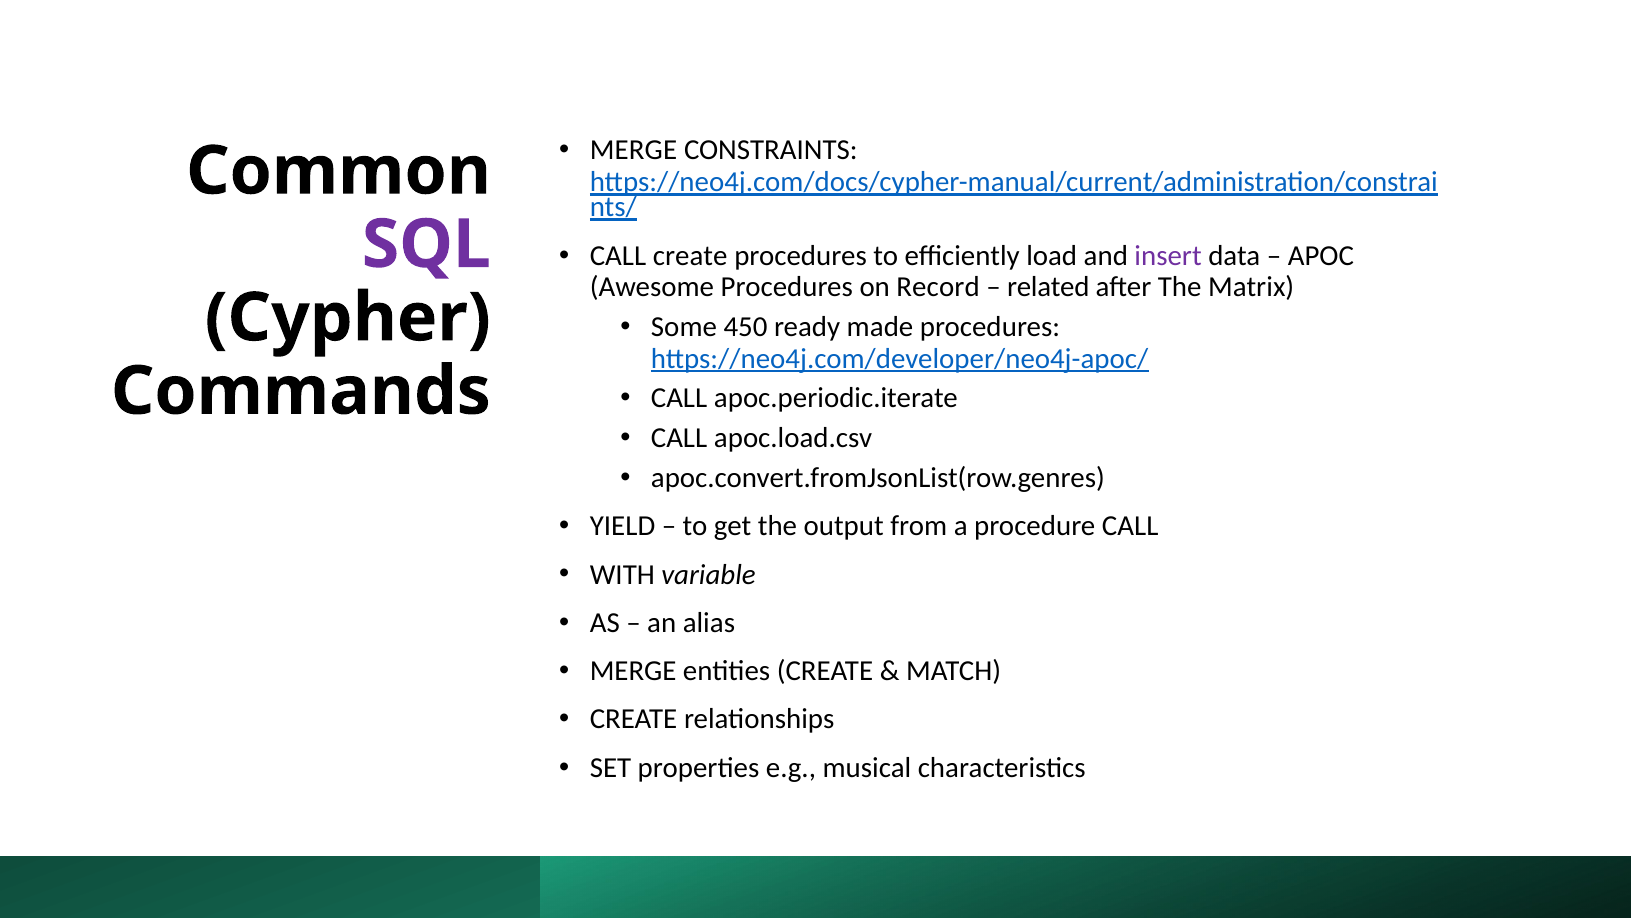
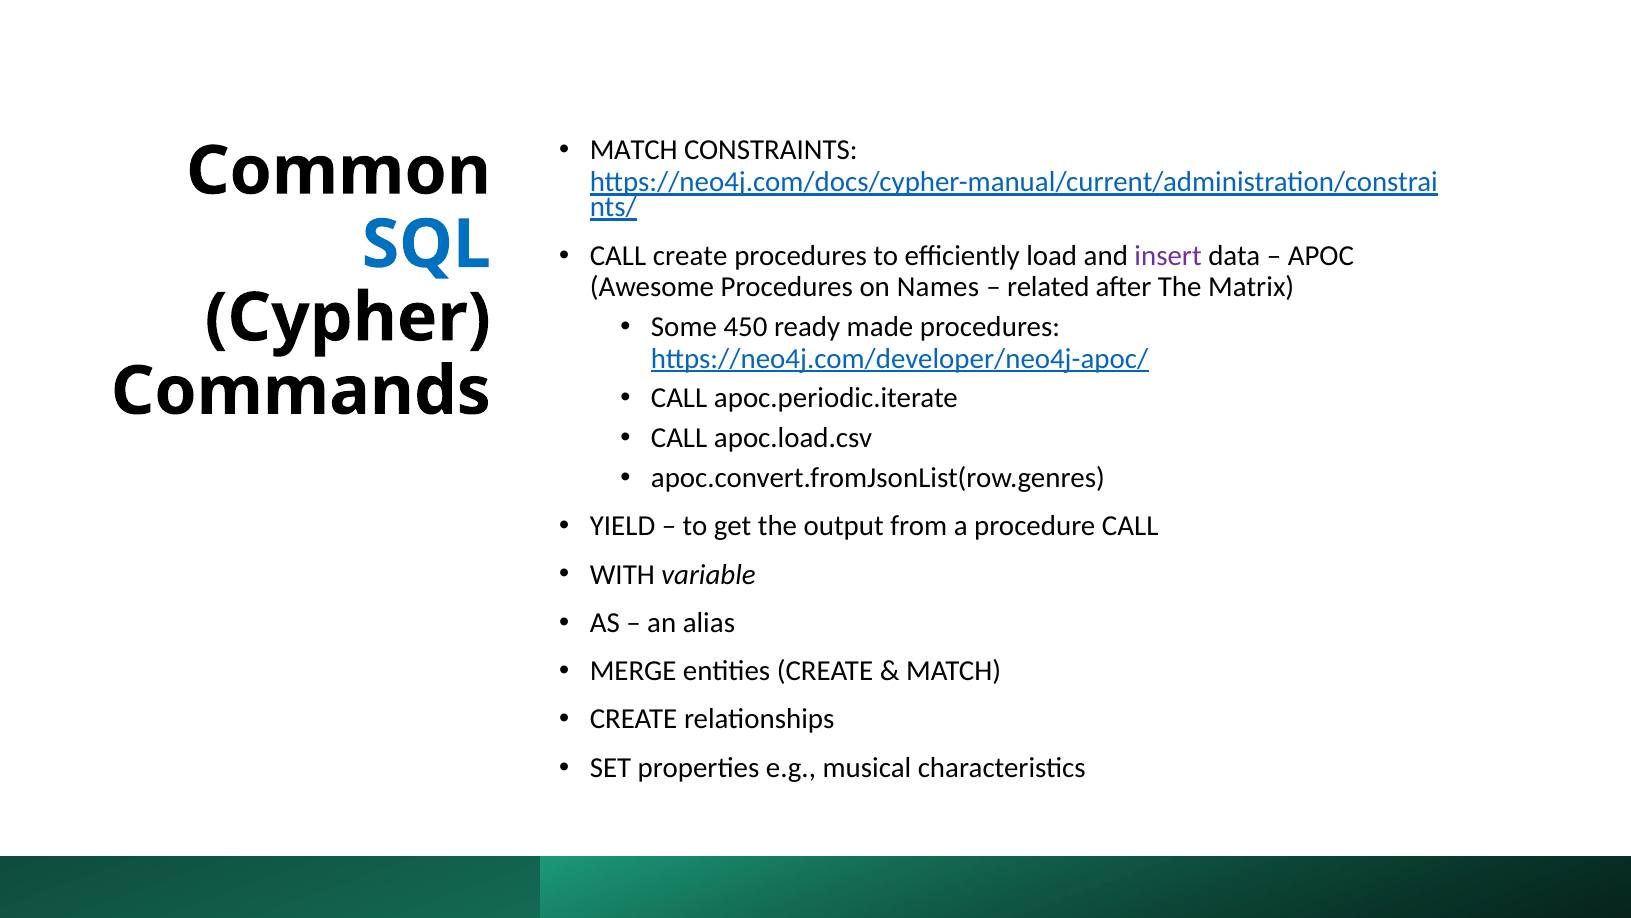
MERGE at (633, 150): MERGE -> MATCH
SQL colour: purple -> blue
Record: Record -> Names
